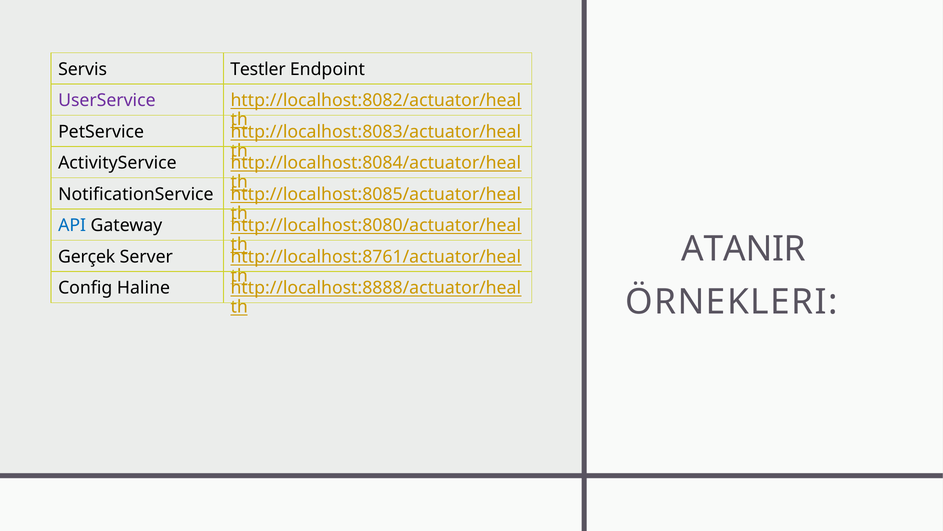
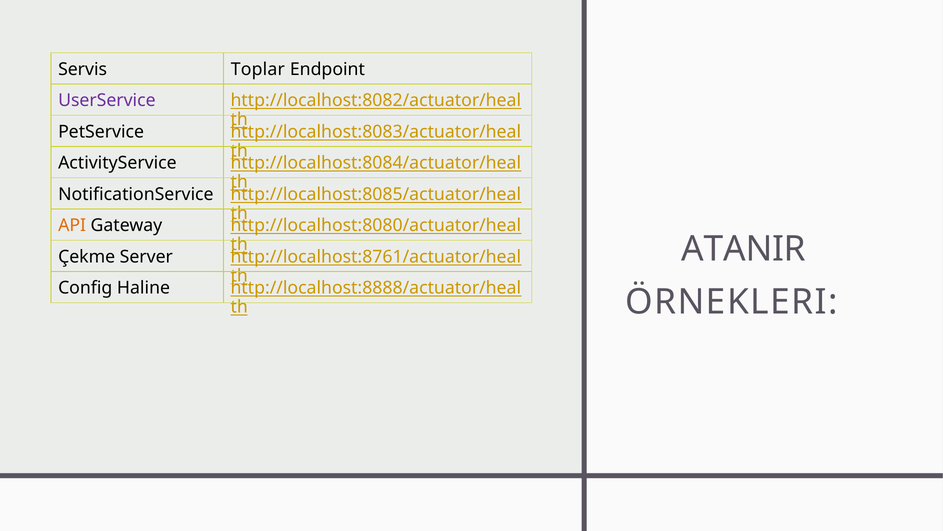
Testler: Testler -> Toplar
API colour: blue -> orange
Gerçek: Gerçek -> Çekme
